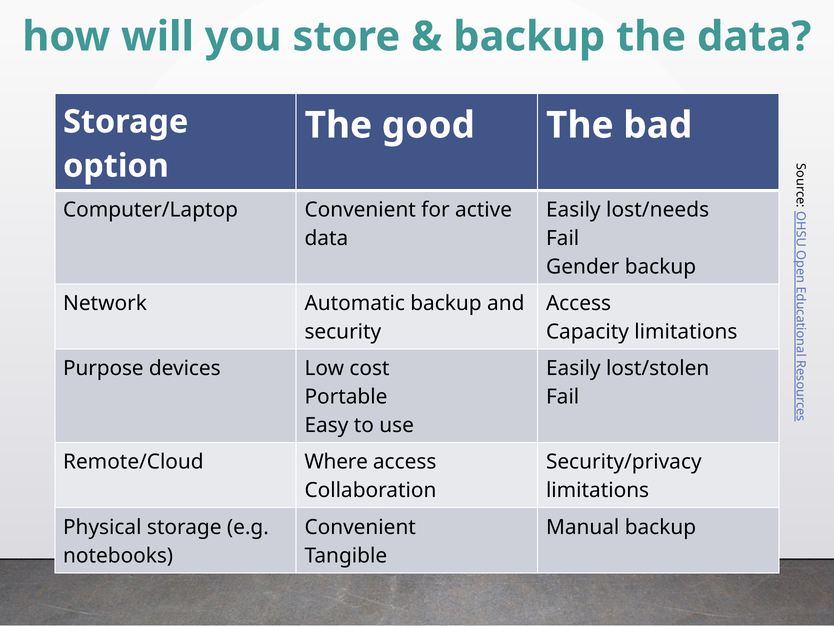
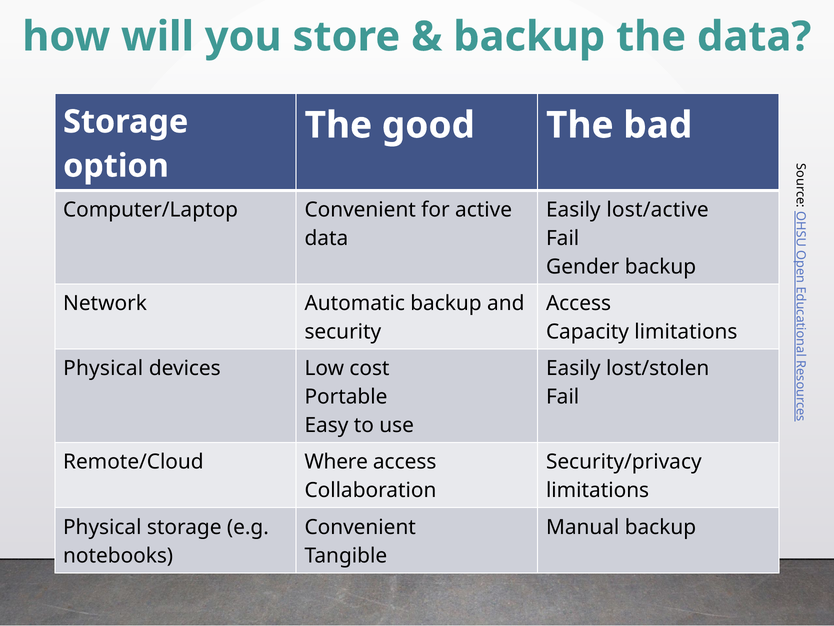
lost/needs: lost/needs -> lost/active
Purpose at (103, 368): Purpose -> Physical
